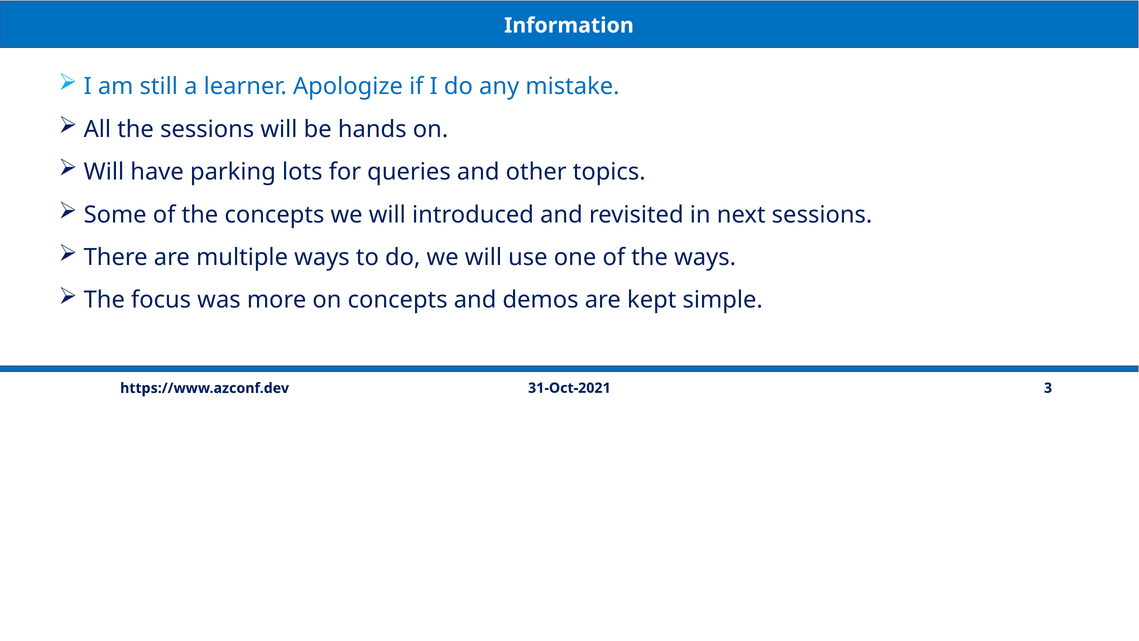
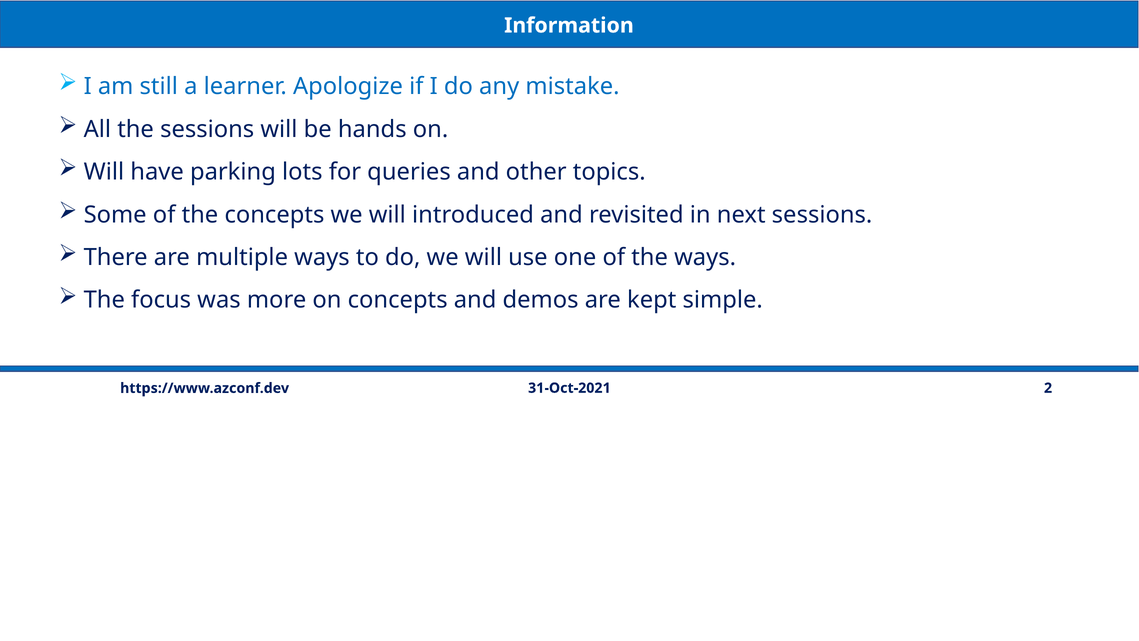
3: 3 -> 2
